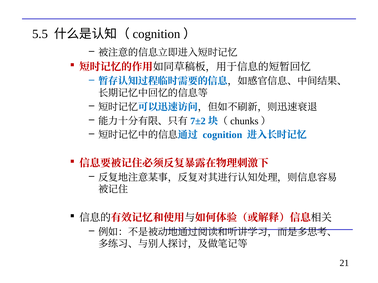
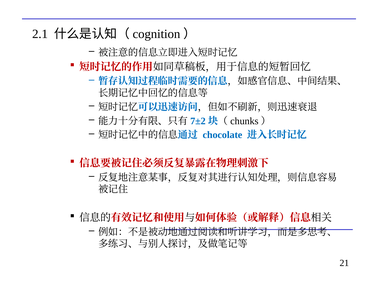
5.5: 5.5 -> 2.1
cognition: cognition -> chocolate
